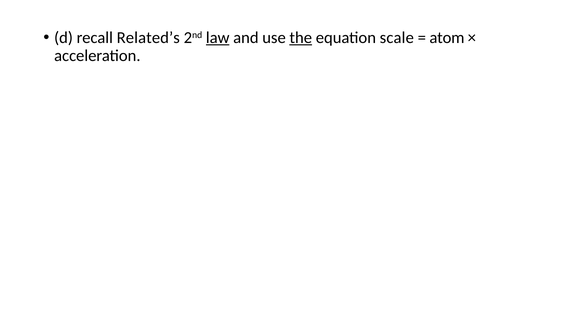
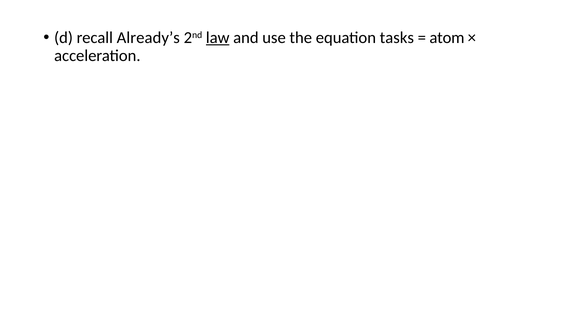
Related’s: Related’s -> Already’s
the underline: present -> none
scale: scale -> tasks
